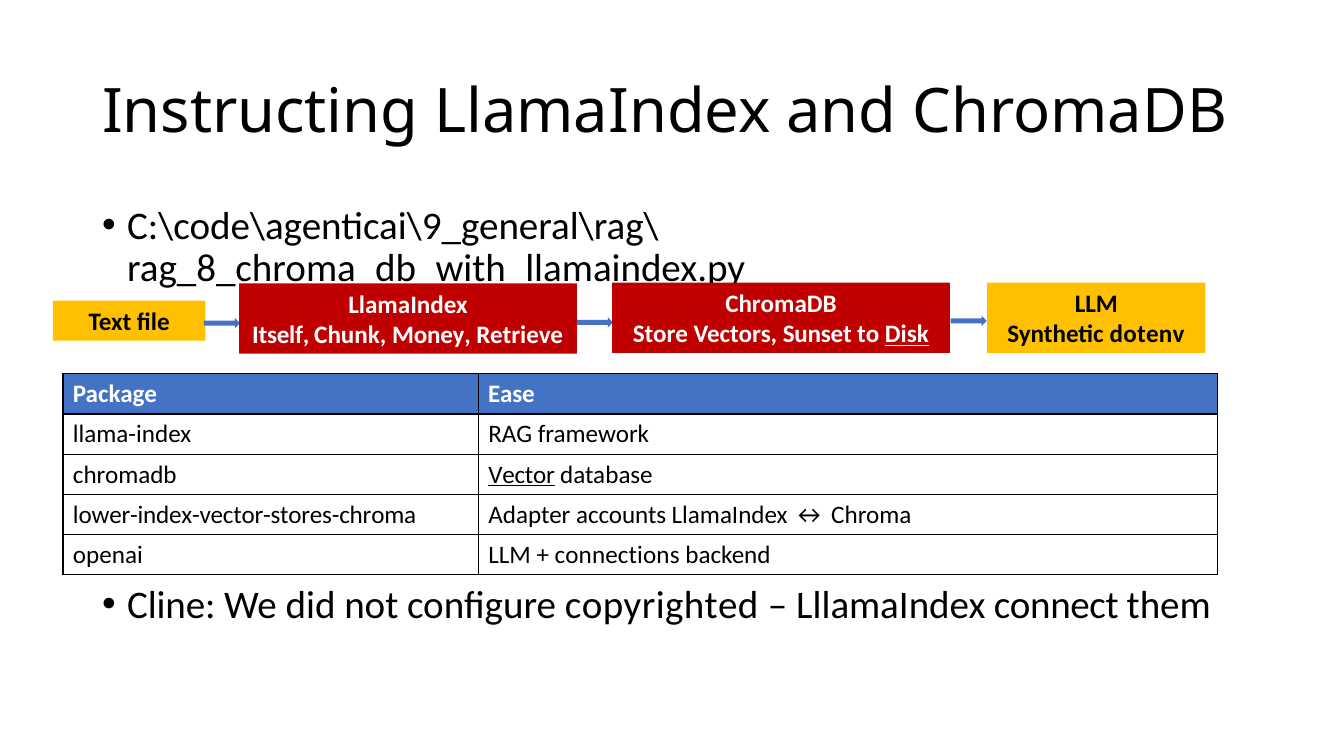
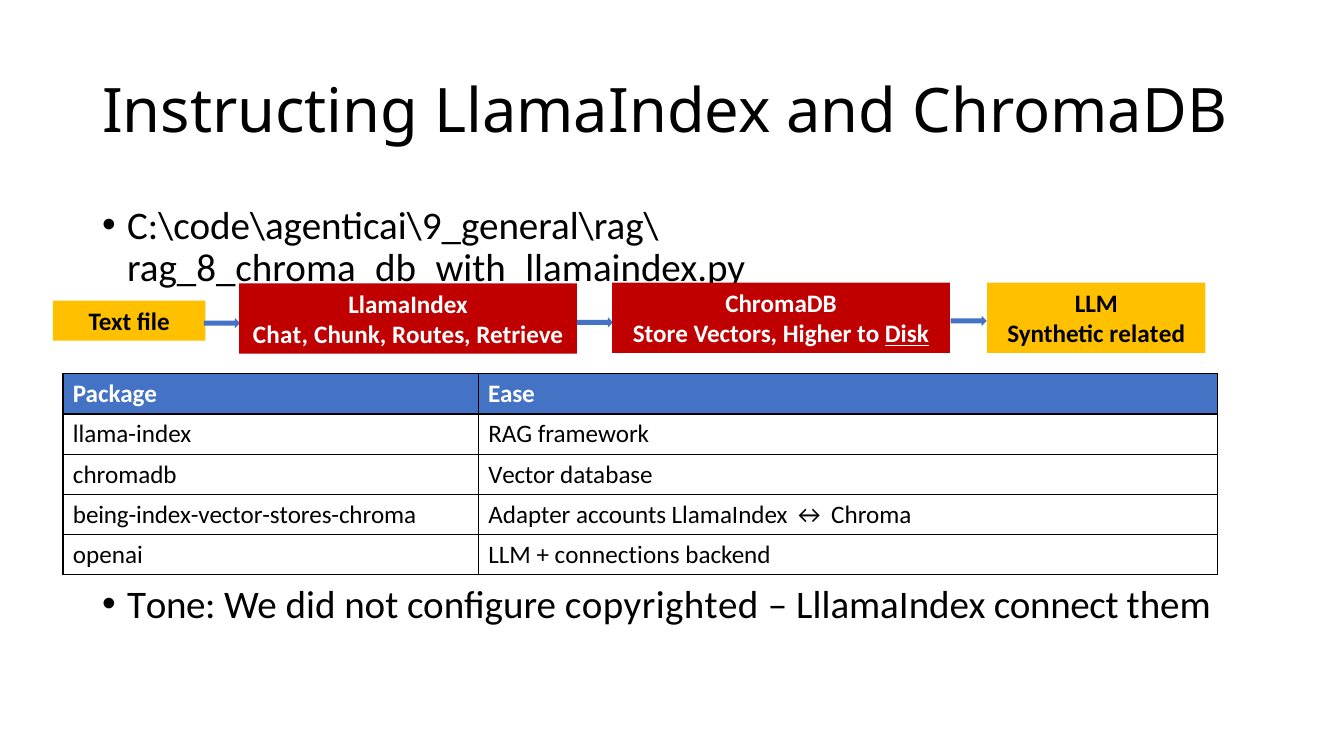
Sunset: Sunset -> Higher
dotenv: dotenv -> related
Itself: Itself -> Chat
Money: Money -> Routes
Vector underline: present -> none
lower-index-vector-stores-chroma: lower-index-vector-stores-chroma -> being-index-vector-stores-chroma
Cline: Cline -> Tone
